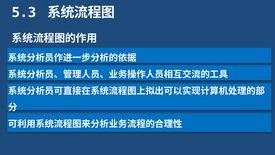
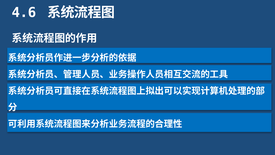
5.3: 5.3 -> 4.6
